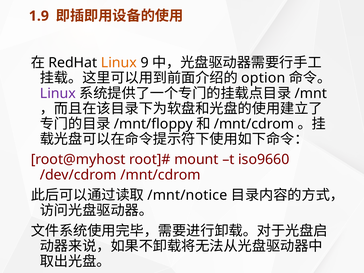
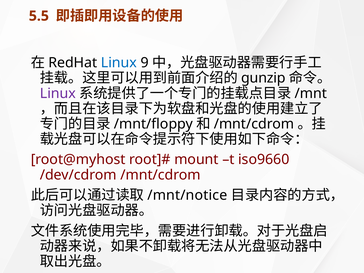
1.9: 1.9 -> 5.5
Linux at (119, 63) colour: orange -> blue
option: option -> gunzip
